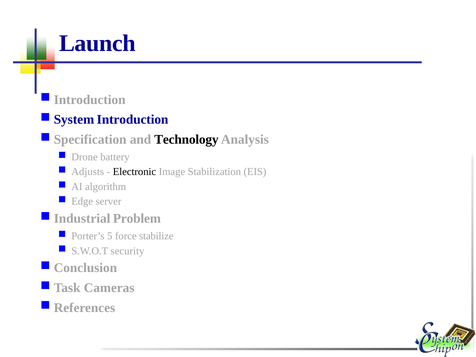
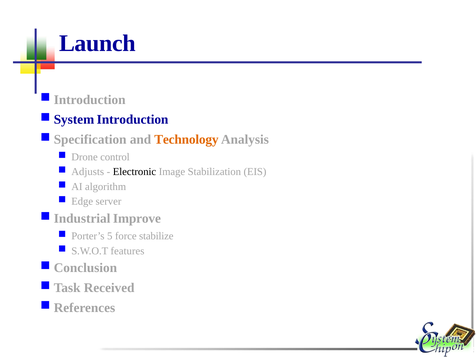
Technology colour: black -> orange
battery: battery -> control
Problem: Problem -> Improve
security: security -> features
Cameras: Cameras -> Received
